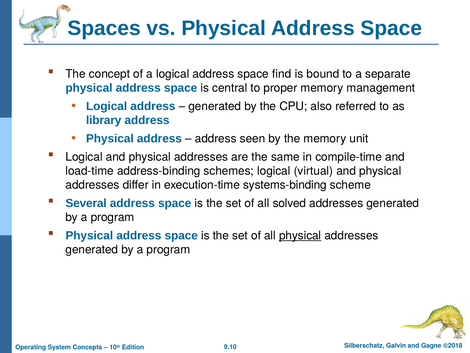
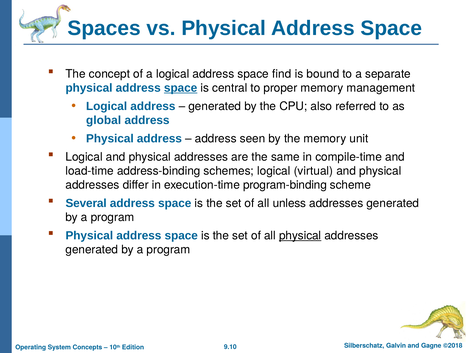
space at (181, 88) underline: none -> present
library: library -> global
systems-binding: systems-binding -> program-binding
solved: solved -> unless
